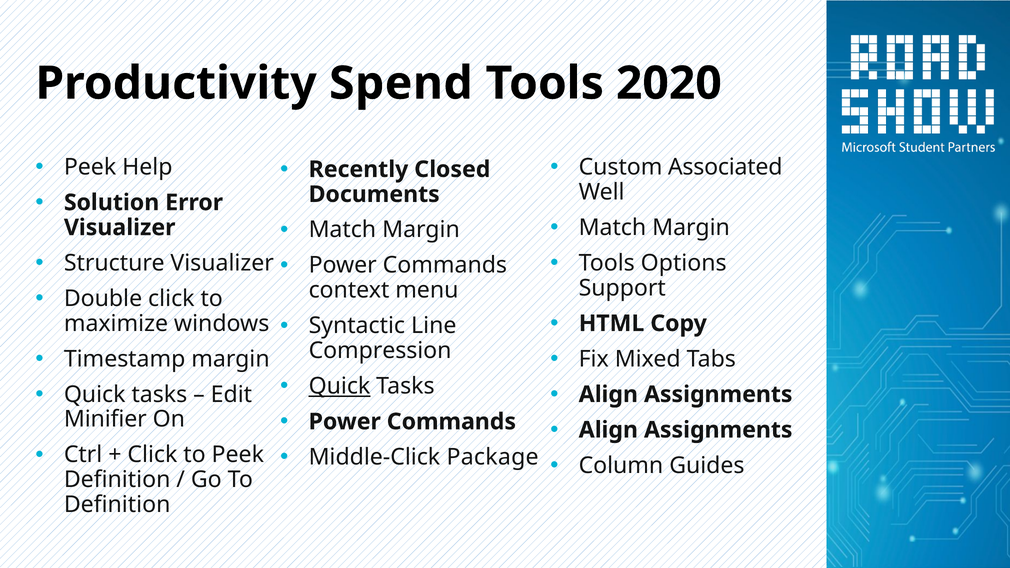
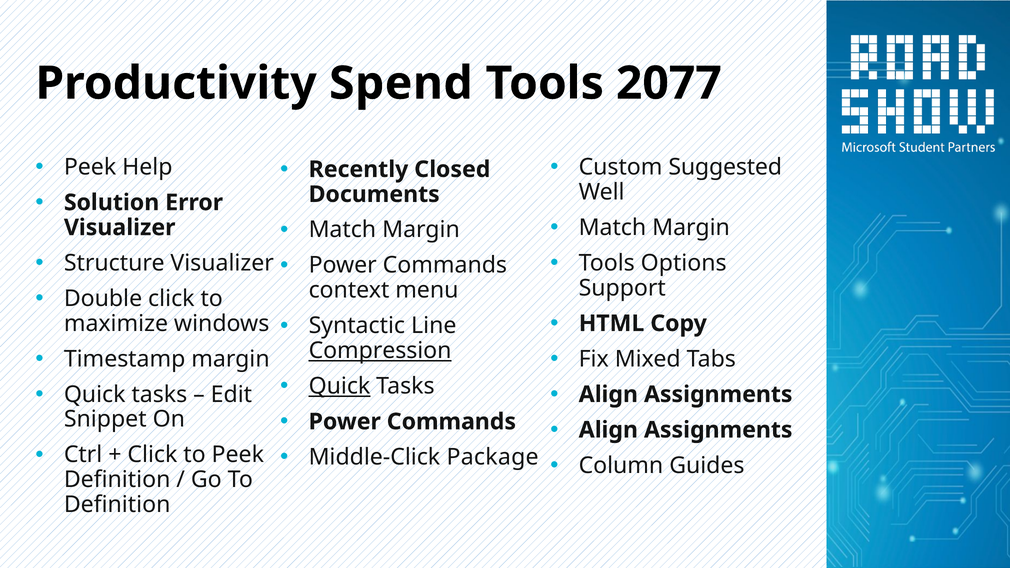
2020: 2020 -> 2077
Associated: Associated -> Suggested
Compression underline: none -> present
Minifier: Minifier -> Snippet
